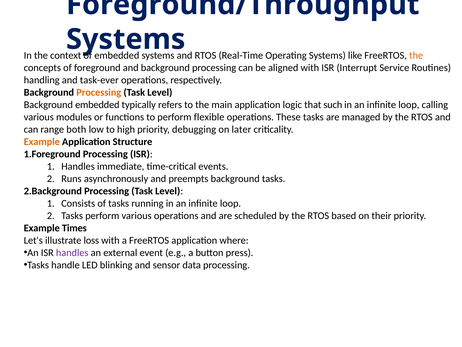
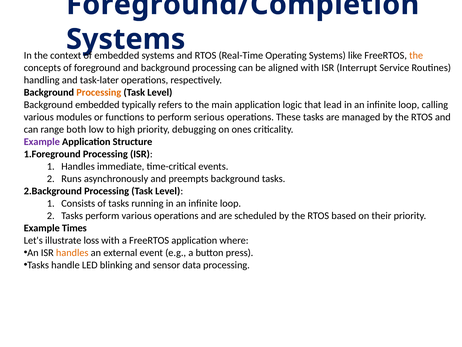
Foreground/Throughput: Foreground/Throughput -> Foreground/Completion
task-ever: task-ever -> task-later
such: such -> lead
flexible: flexible -> serious
later: later -> ones
Example at (42, 142) colour: orange -> purple
handles at (72, 252) colour: purple -> orange
